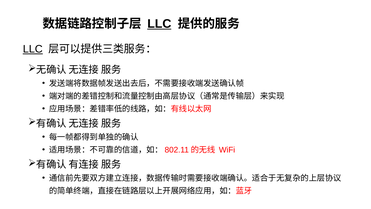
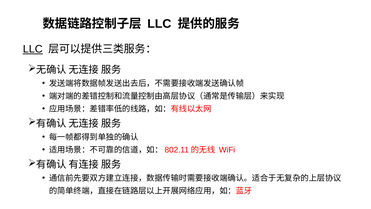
LLC at (159, 24) underline: present -> none
